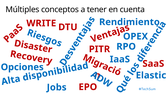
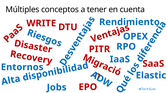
Opciones: Opciones -> Entornos
